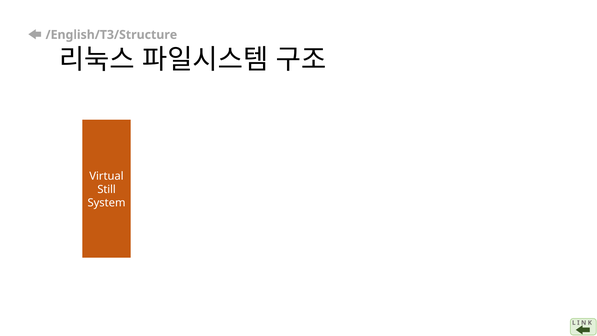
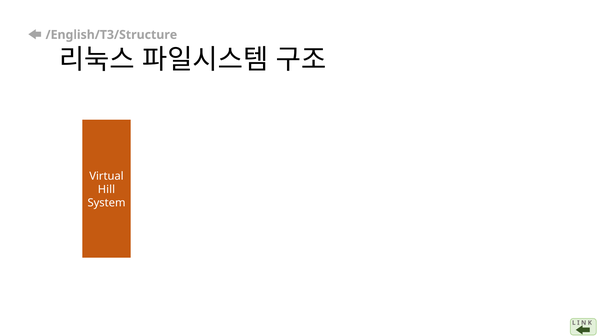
Still: Still -> Hill
